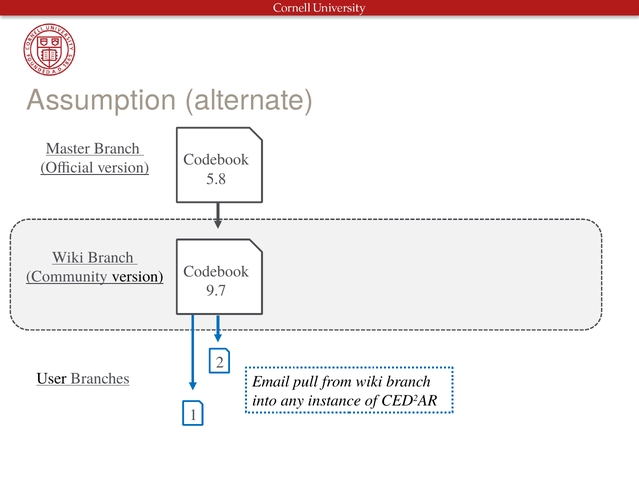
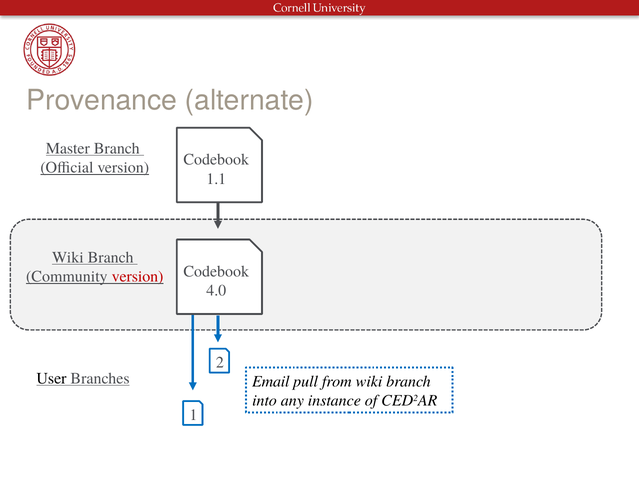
Assumption: Assumption -> Provenance
5.8: 5.8 -> 1.1
version at (138, 277) colour: black -> red
9.7: 9.7 -> 4.0
